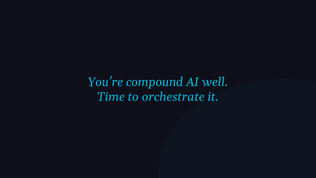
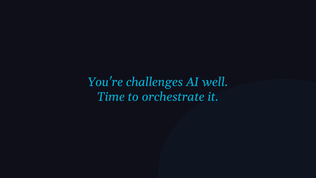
compound: compound -> challenges
